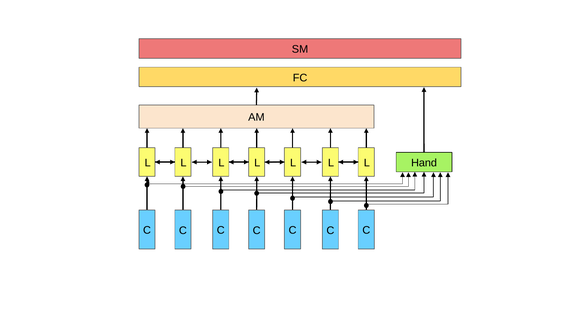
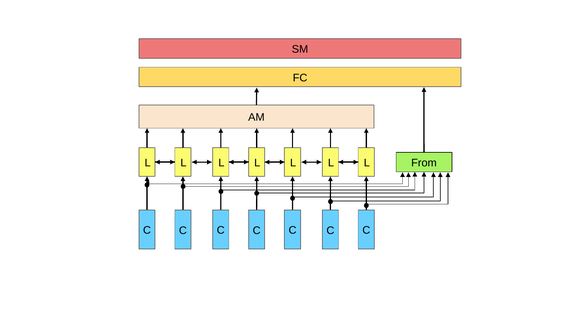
Hand: Hand -> From
